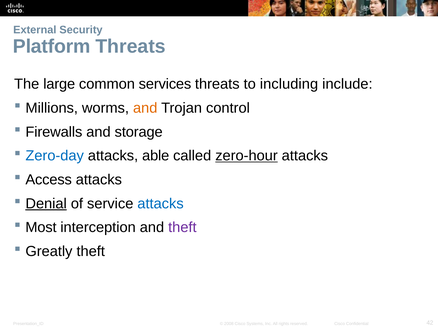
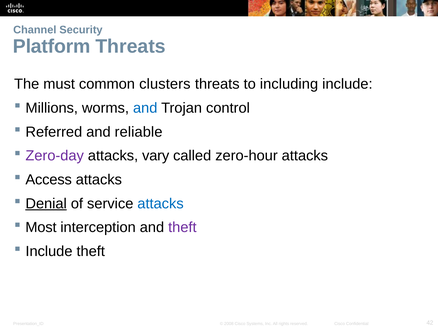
External: External -> Channel
large: large -> must
services: services -> clusters
and at (145, 108) colour: orange -> blue
Firewalls: Firewalls -> Referred
storage: storage -> reliable
Zero-day colour: blue -> purple
able: able -> vary
zero-hour underline: present -> none
Greatly at (49, 252): Greatly -> Include
